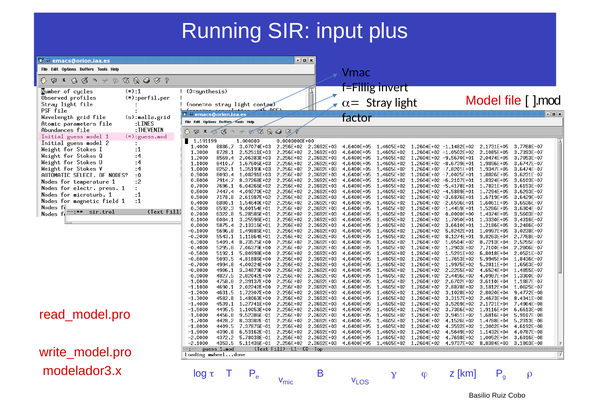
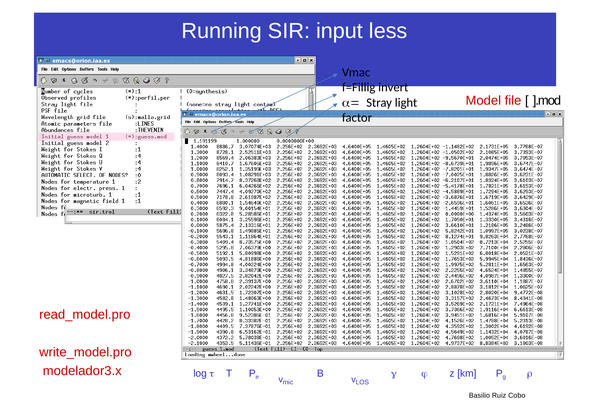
plus: plus -> less
